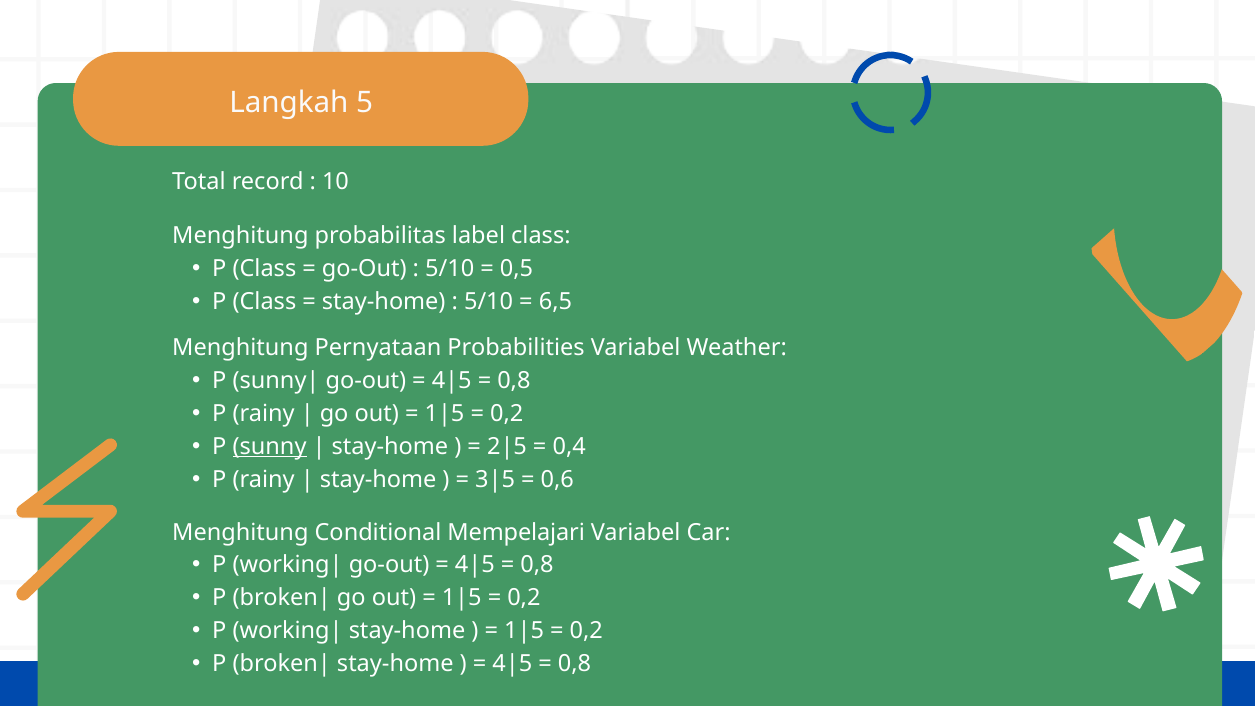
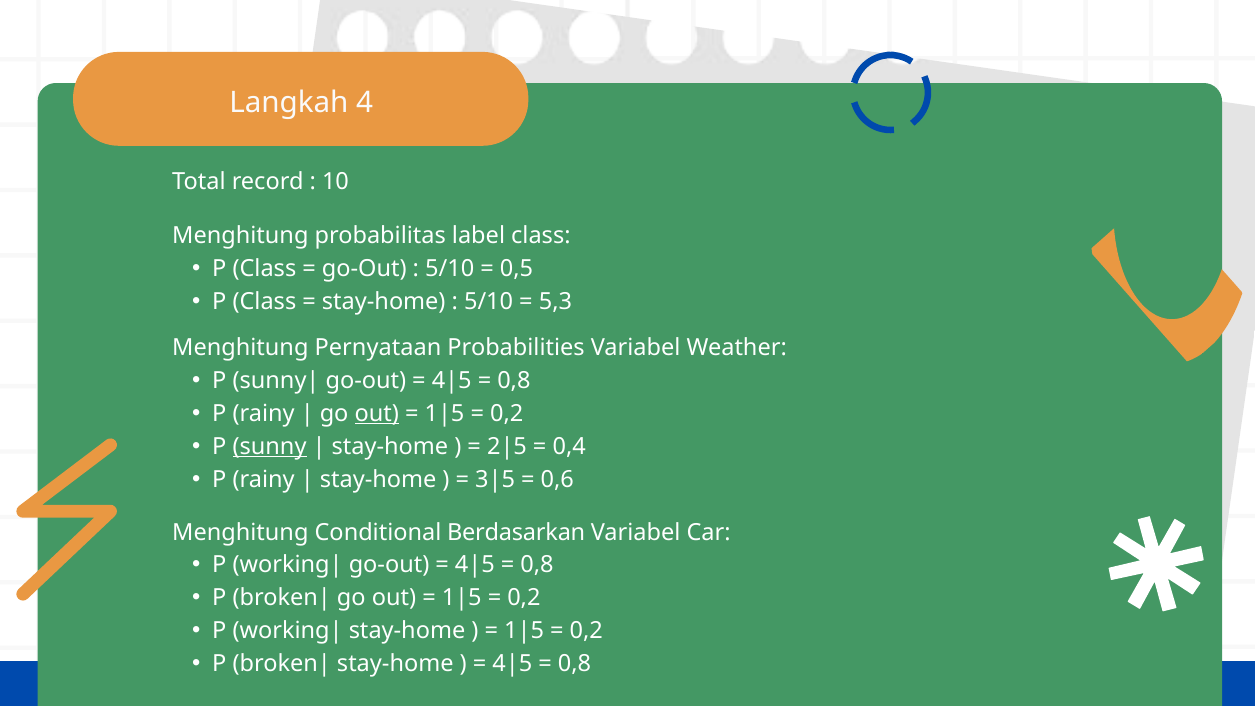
5: 5 -> 4
6,5: 6,5 -> 5,3
out at (377, 414) underline: none -> present
Mempelajari: Mempelajari -> Berdasarkan
